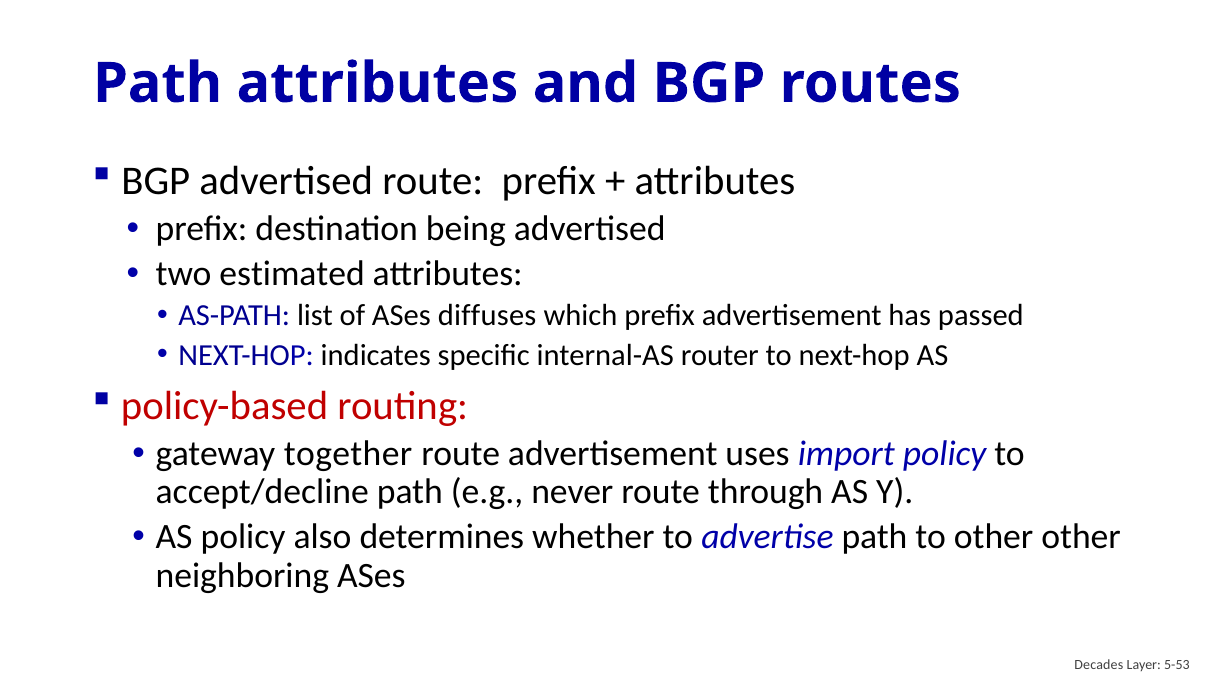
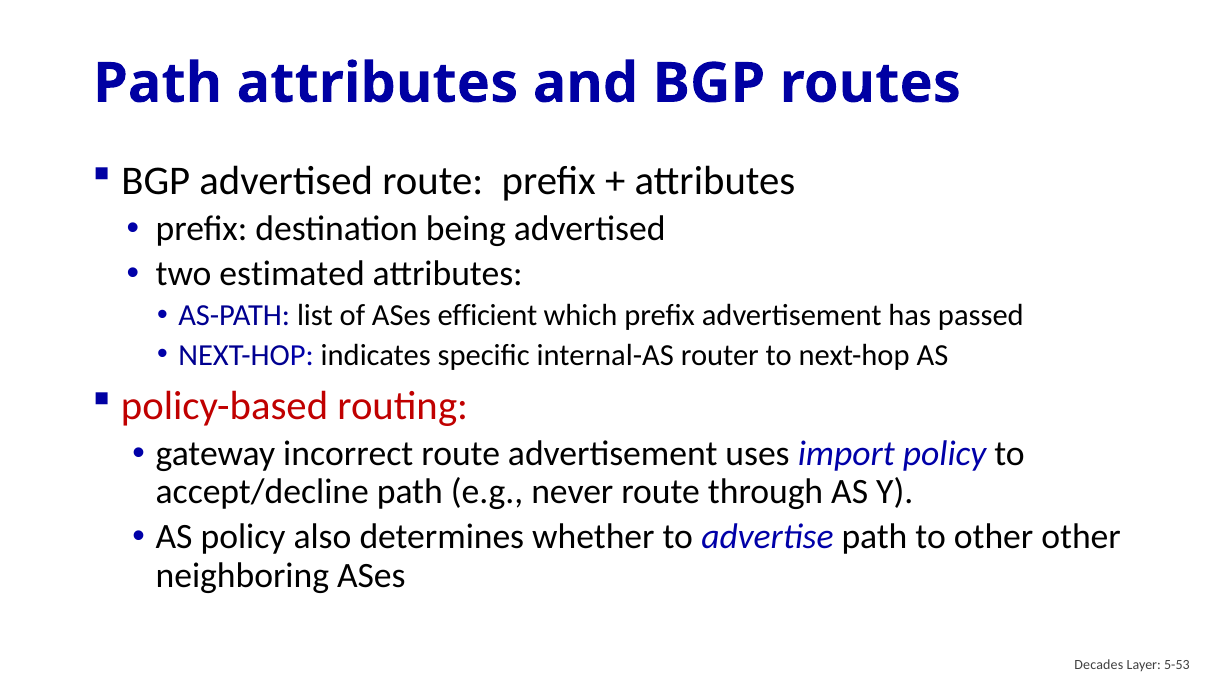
diffuses: diffuses -> efficient
together: together -> incorrect
